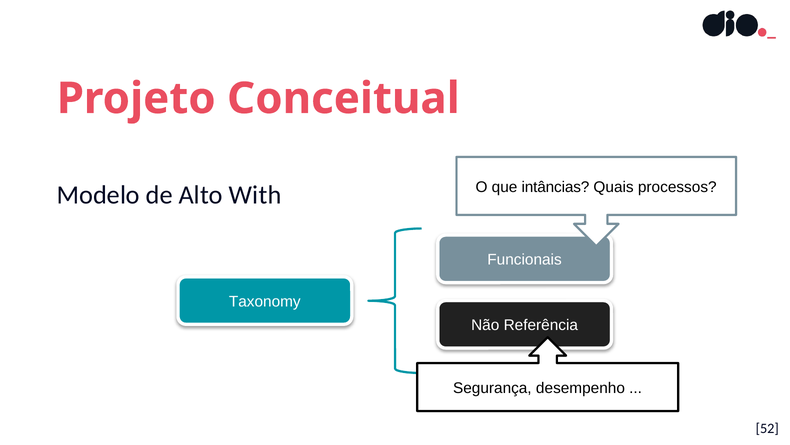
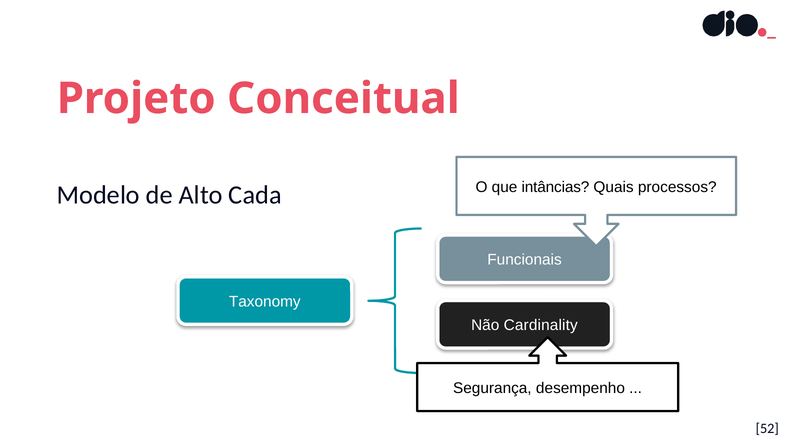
With: With -> Cada
Referência: Referência -> Cardinality
